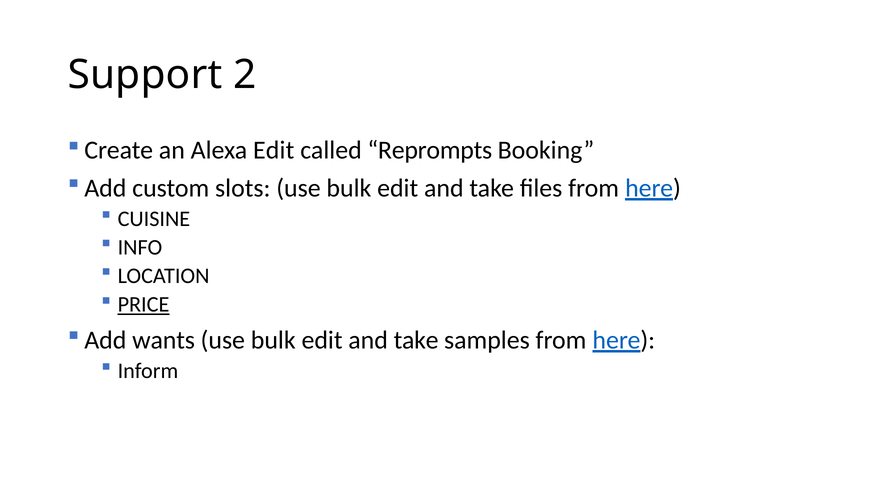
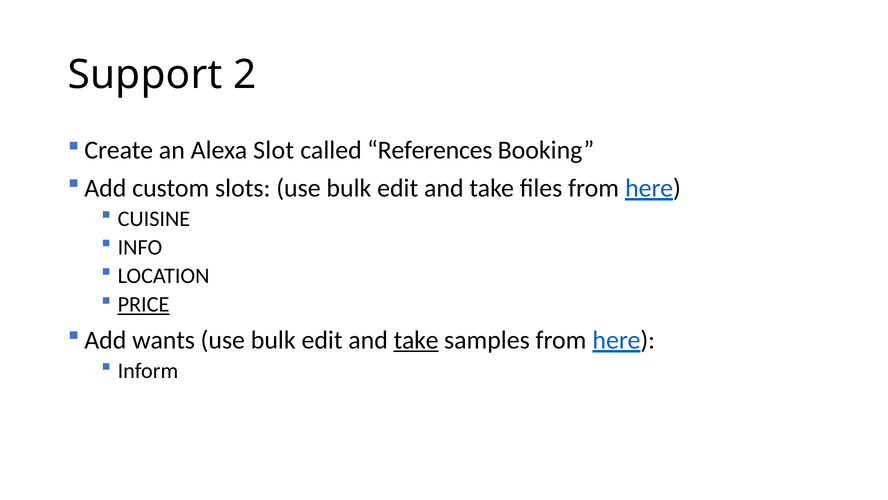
Alexa Edit: Edit -> Slot
Reprompts: Reprompts -> References
take at (416, 340) underline: none -> present
